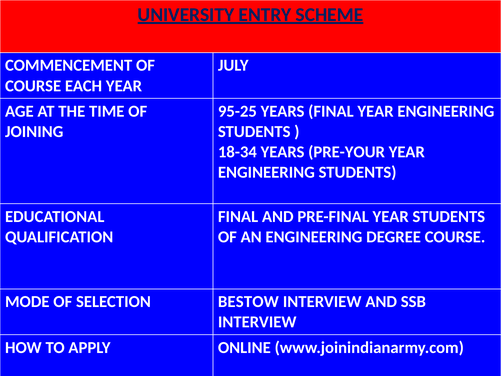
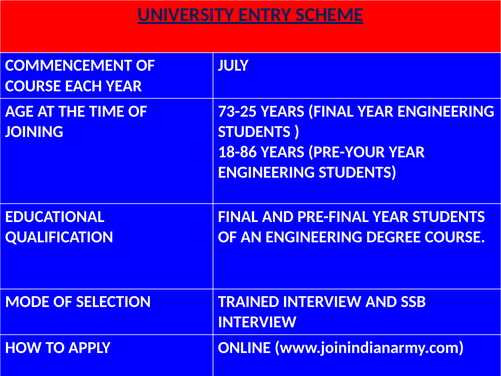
95-25: 95-25 -> 73-25
18-34: 18-34 -> 18-86
BESTOW: BESTOW -> TRAINED
